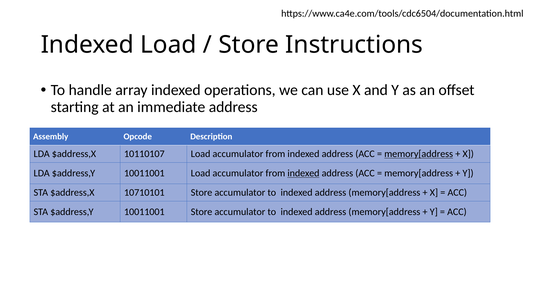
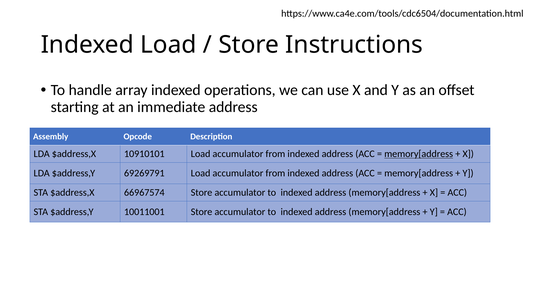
10110107: 10110107 -> 10910101
LDA $address,Y 10011001: 10011001 -> 69269791
indexed at (303, 173) underline: present -> none
10710101: 10710101 -> 66967574
